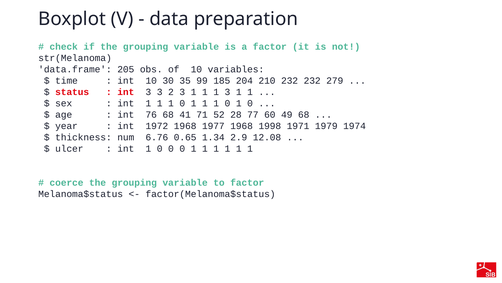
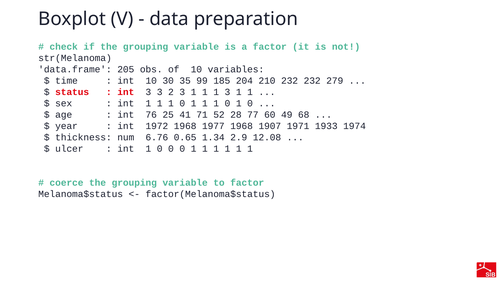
76 68: 68 -> 25
1998: 1998 -> 1907
1979: 1979 -> 1933
